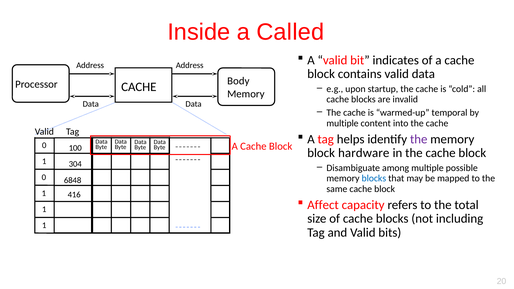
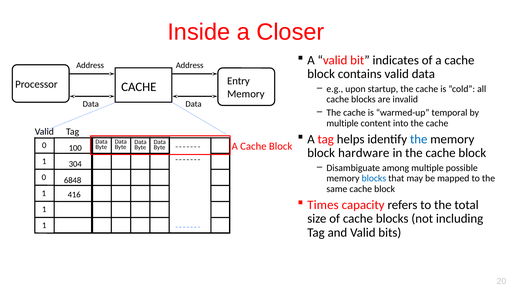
Called: Called -> Closer
Body: Body -> Entry
the at (419, 139) colour: purple -> blue
Affect: Affect -> Times
